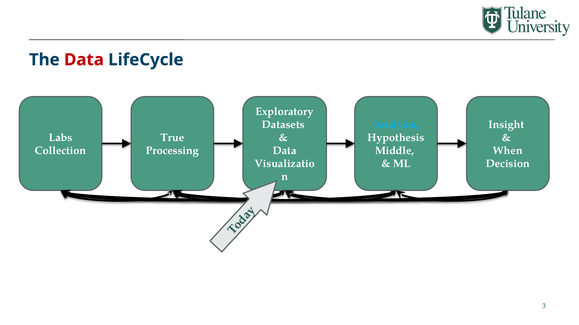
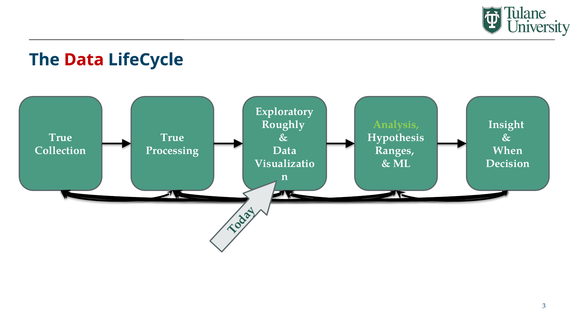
Datasets: Datasets -> Roughly
Analysis colour: light blue -> light green
Labs at (61, 138): Labs -> True
Middle: Middle -> Ranges
